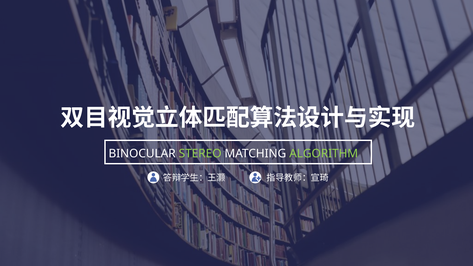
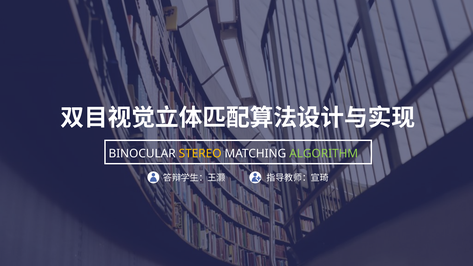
STEREO colour: light green -> yellow
